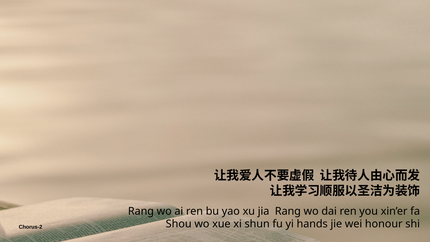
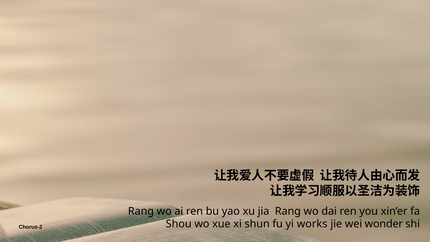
hands: hands -> works
honour: honour -> wonder
